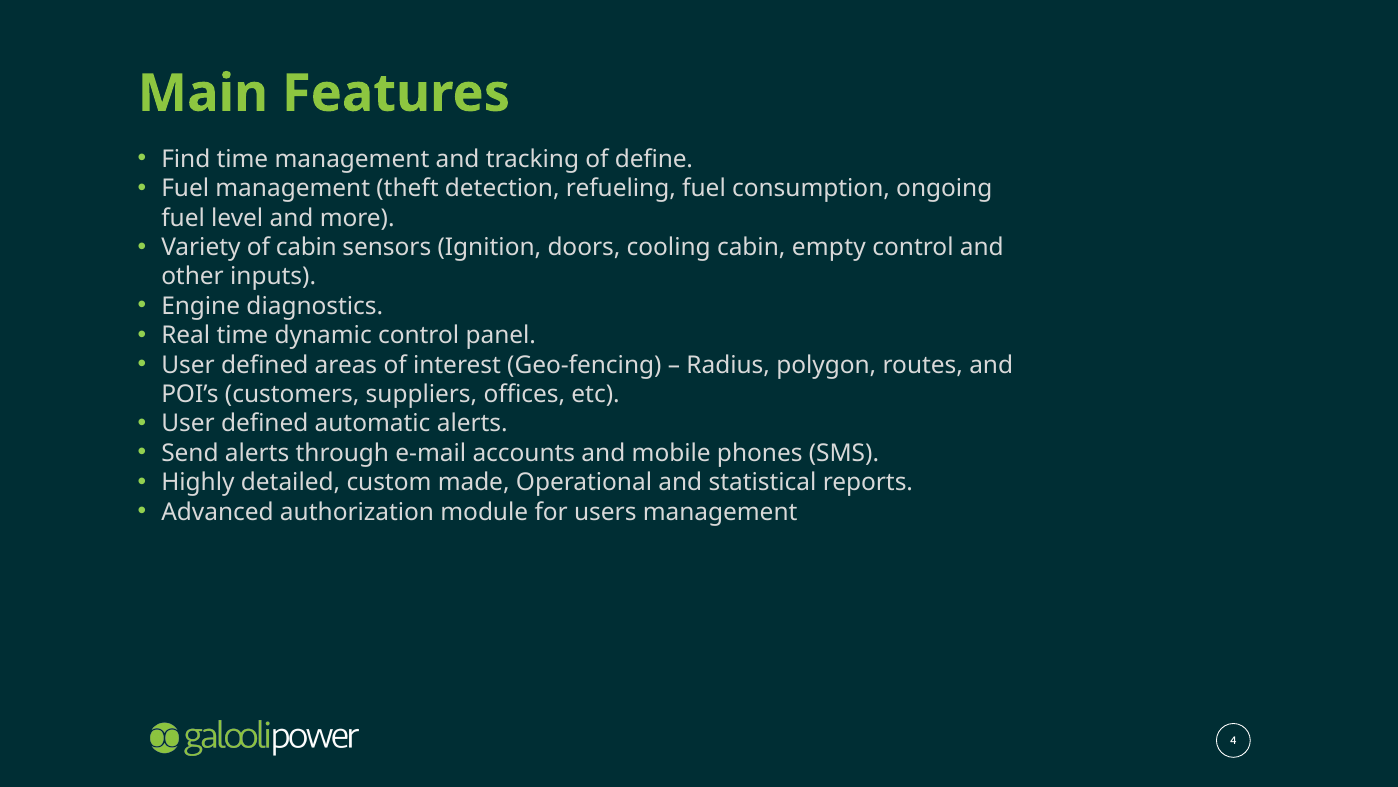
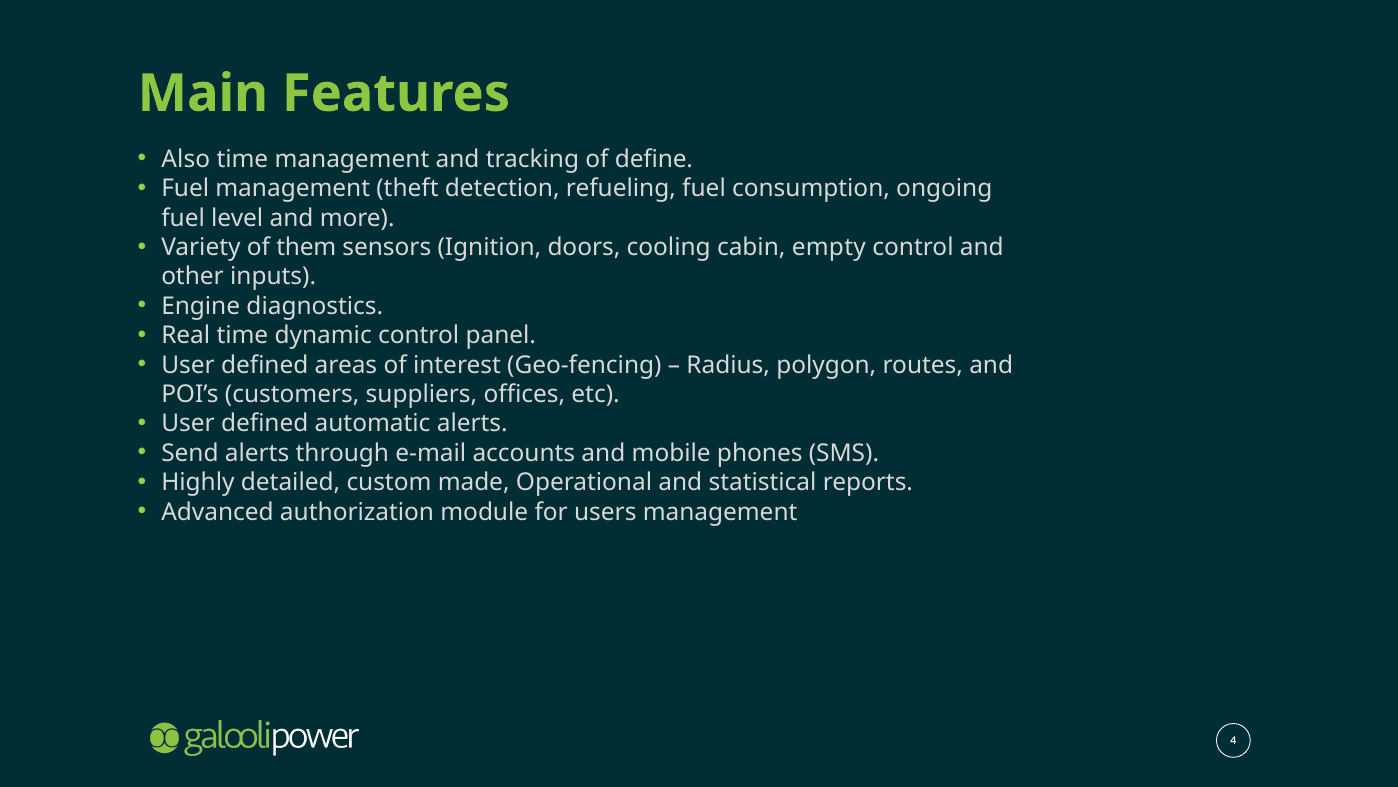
Find: Find -> Also
of cabin: cabin -> them
